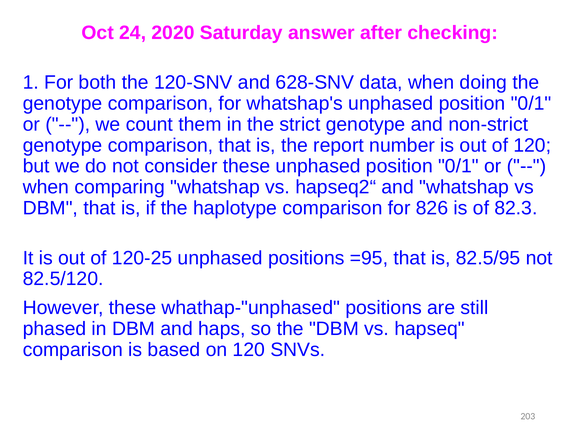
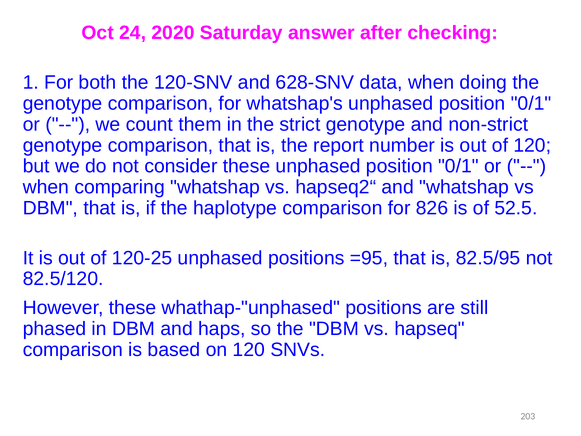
82.3: 82.3 -> 52.5
